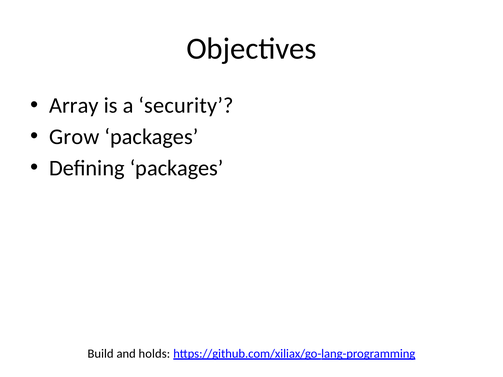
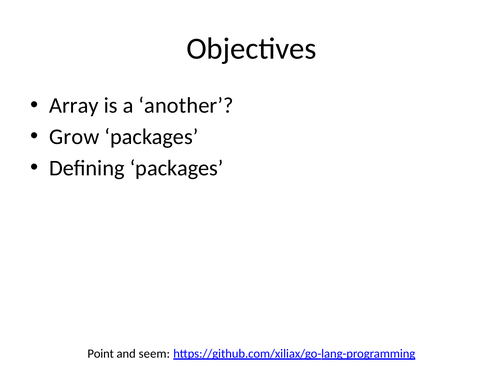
security: security -> another
Build: Build -> Point
holds: holds -> seem
